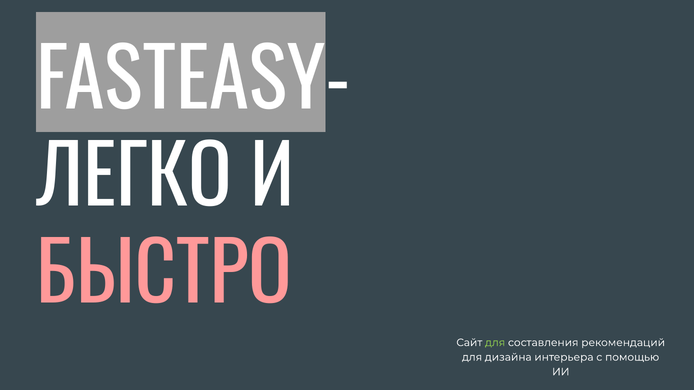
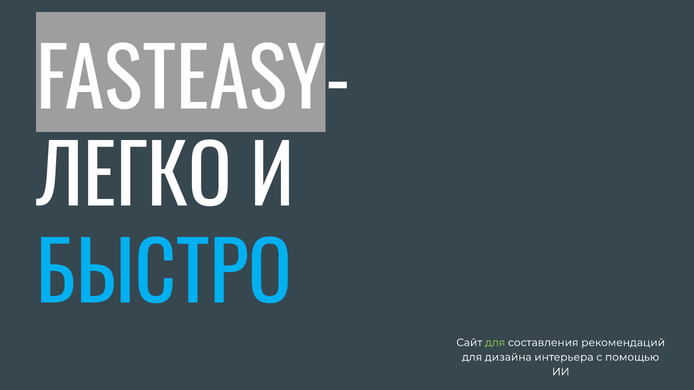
БЫСТРО colour: pink -> light blue
